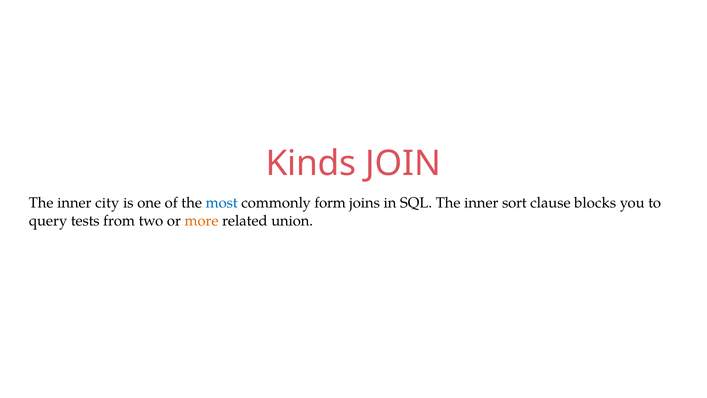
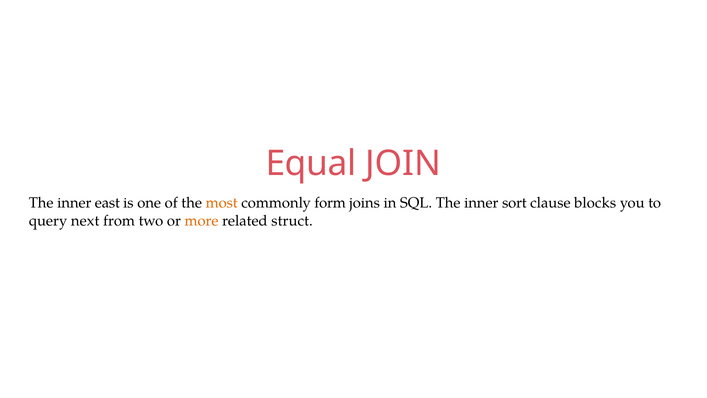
Kinds: Kinds -> Equal
city: city -> east
most colour: blue -> orange
tests: tests -> next
union: union -> struct
